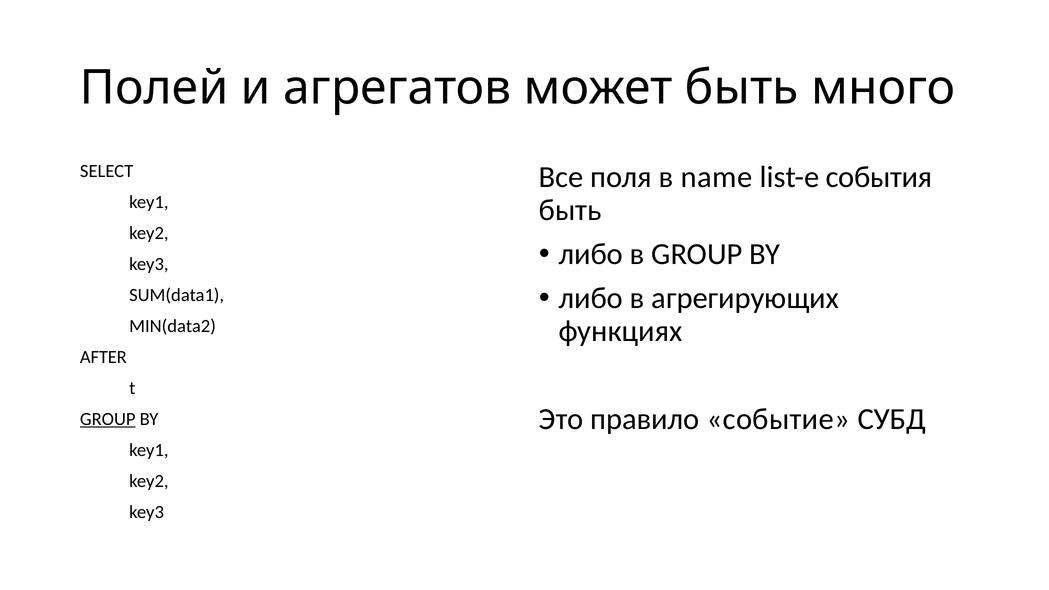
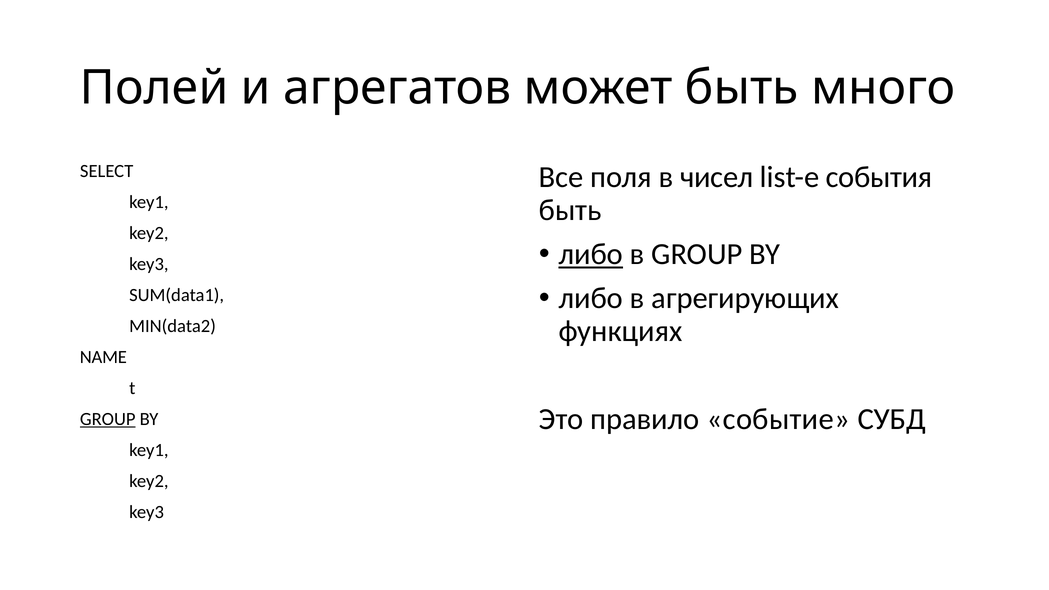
name: name -> чисел
либо at (591, 254) underline: none -> present
AFTER: AFTER -> NAME
